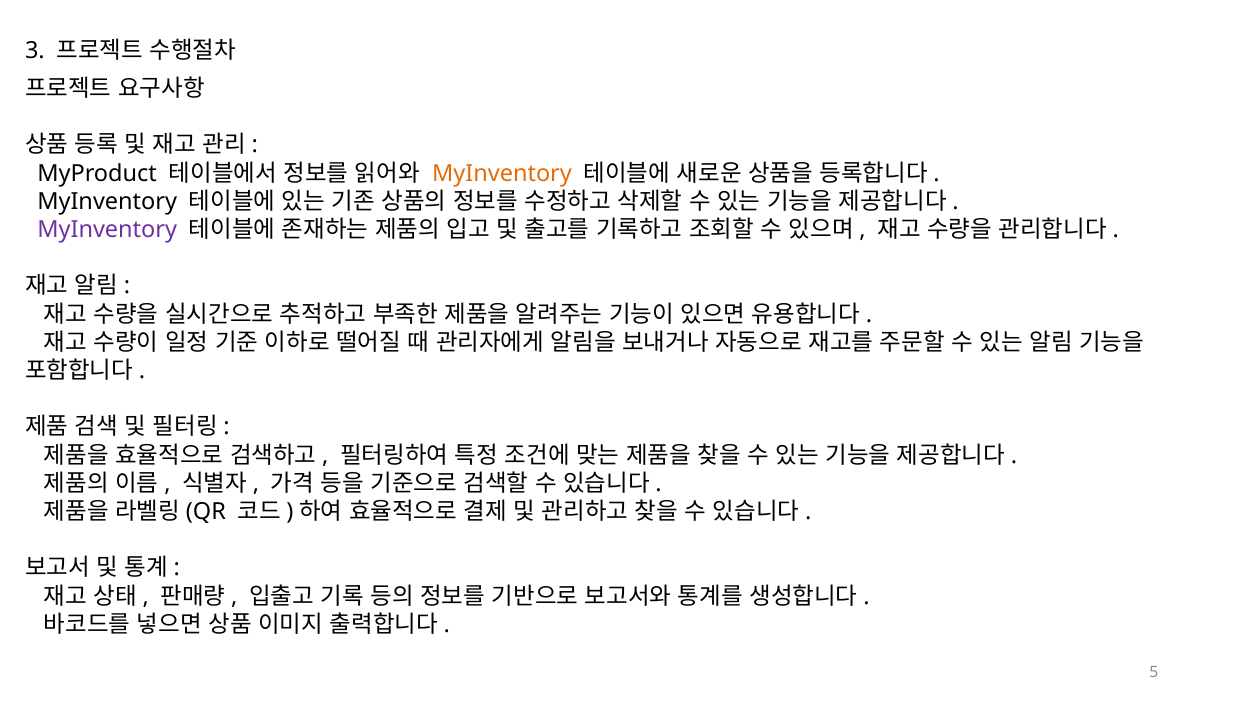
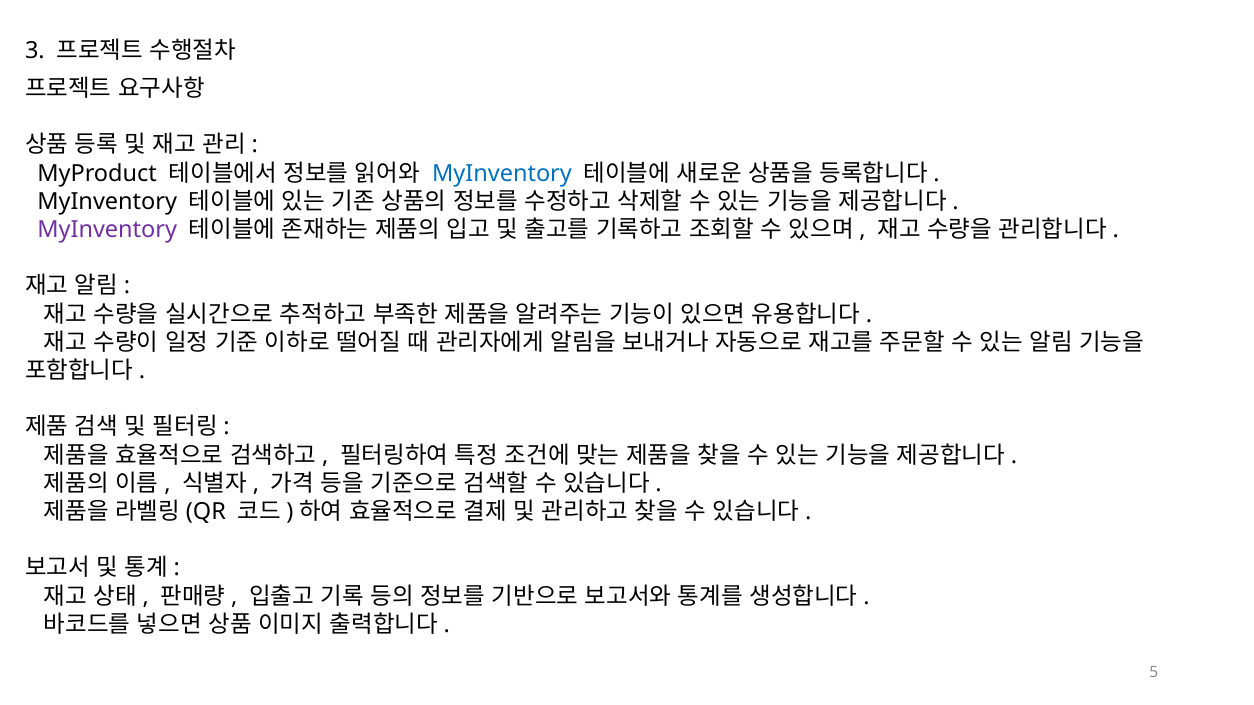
MyInventory at (502, 173) colour: orange -> blue
